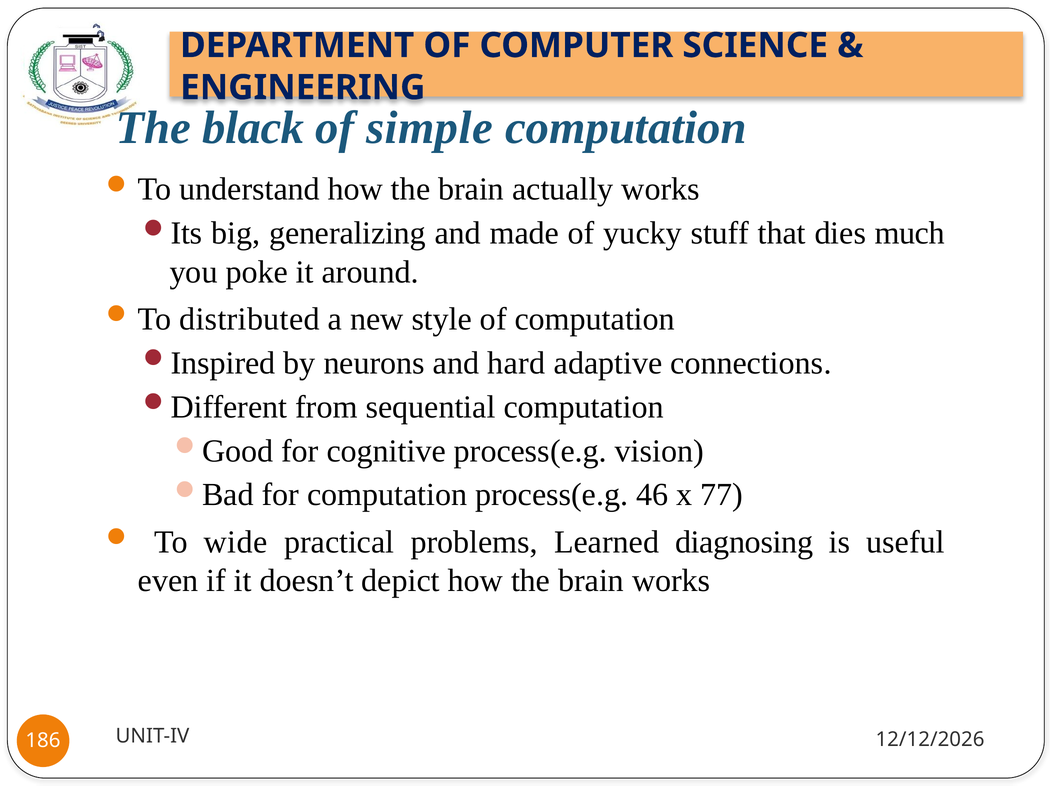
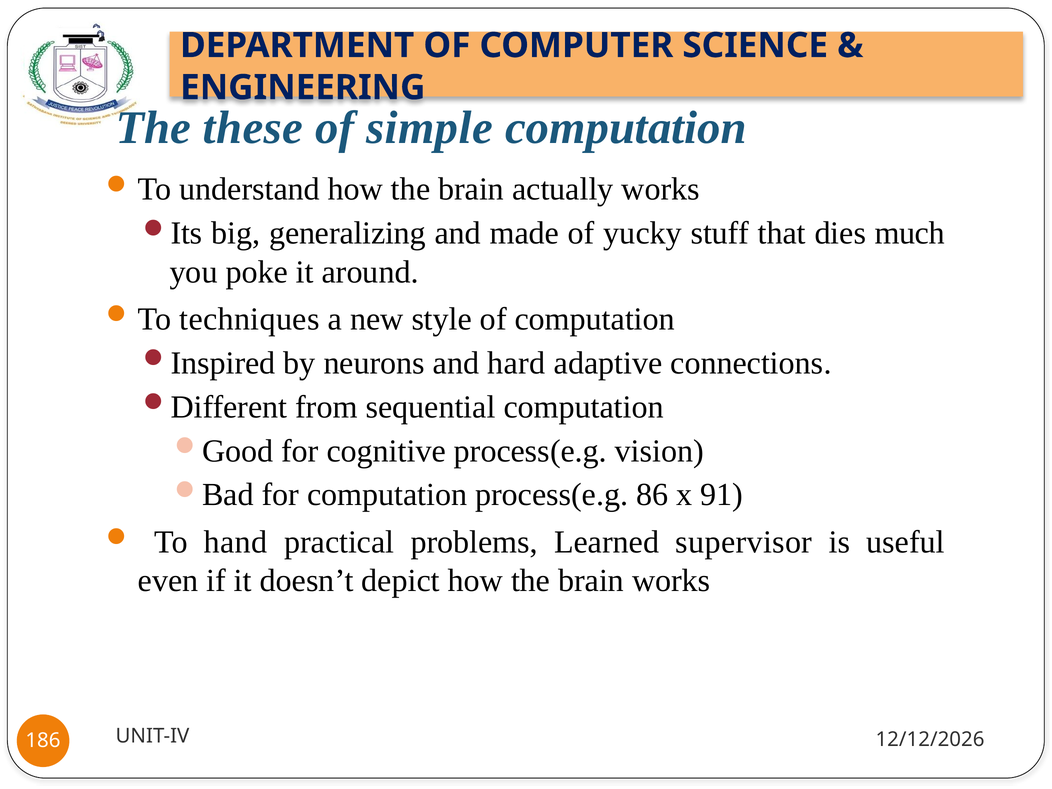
black: black -> these
distributed: distributed -> techniques
46: 46 -> 86
77: 77 -> 91
wide: wide -> hand
diagnosing: diagnosing -> supervisor
